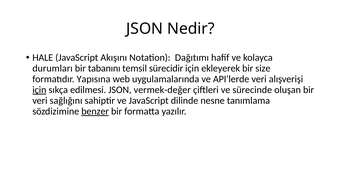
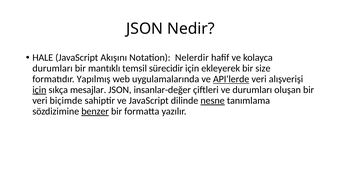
Dağıtımı: Dağıtımı -> Nelerdir
tabanını: tabanını -> mantıklı
Yapısına: Yapısına -> Yapılmış
API'lerde underline: none -> present
edilmesi: edilmesi -> mesajlar
vermek-değer: vermek-değer -> insanlar-değer
ve sürecinde: sürecinde -> durumları
sağlığını: sağlığını -> biçimde
nesne underline: none -> present
